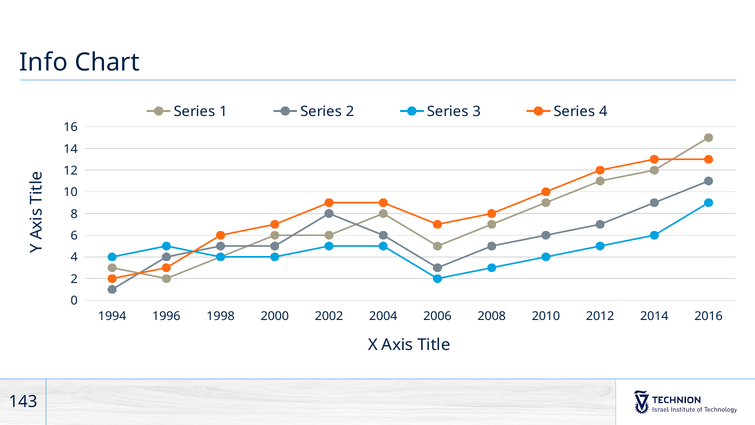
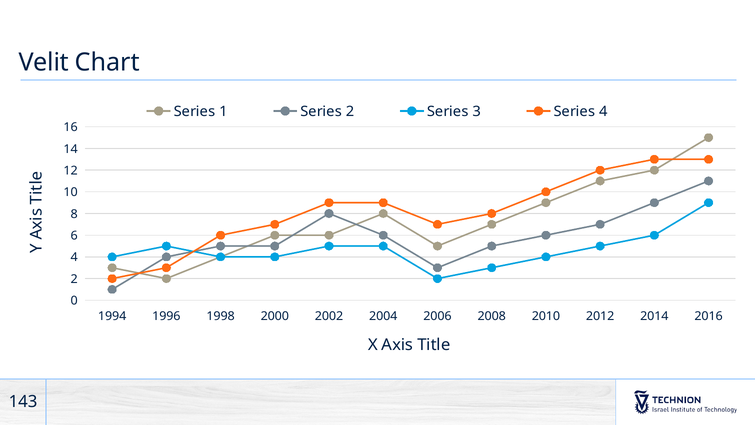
Info: Info -> Velit
